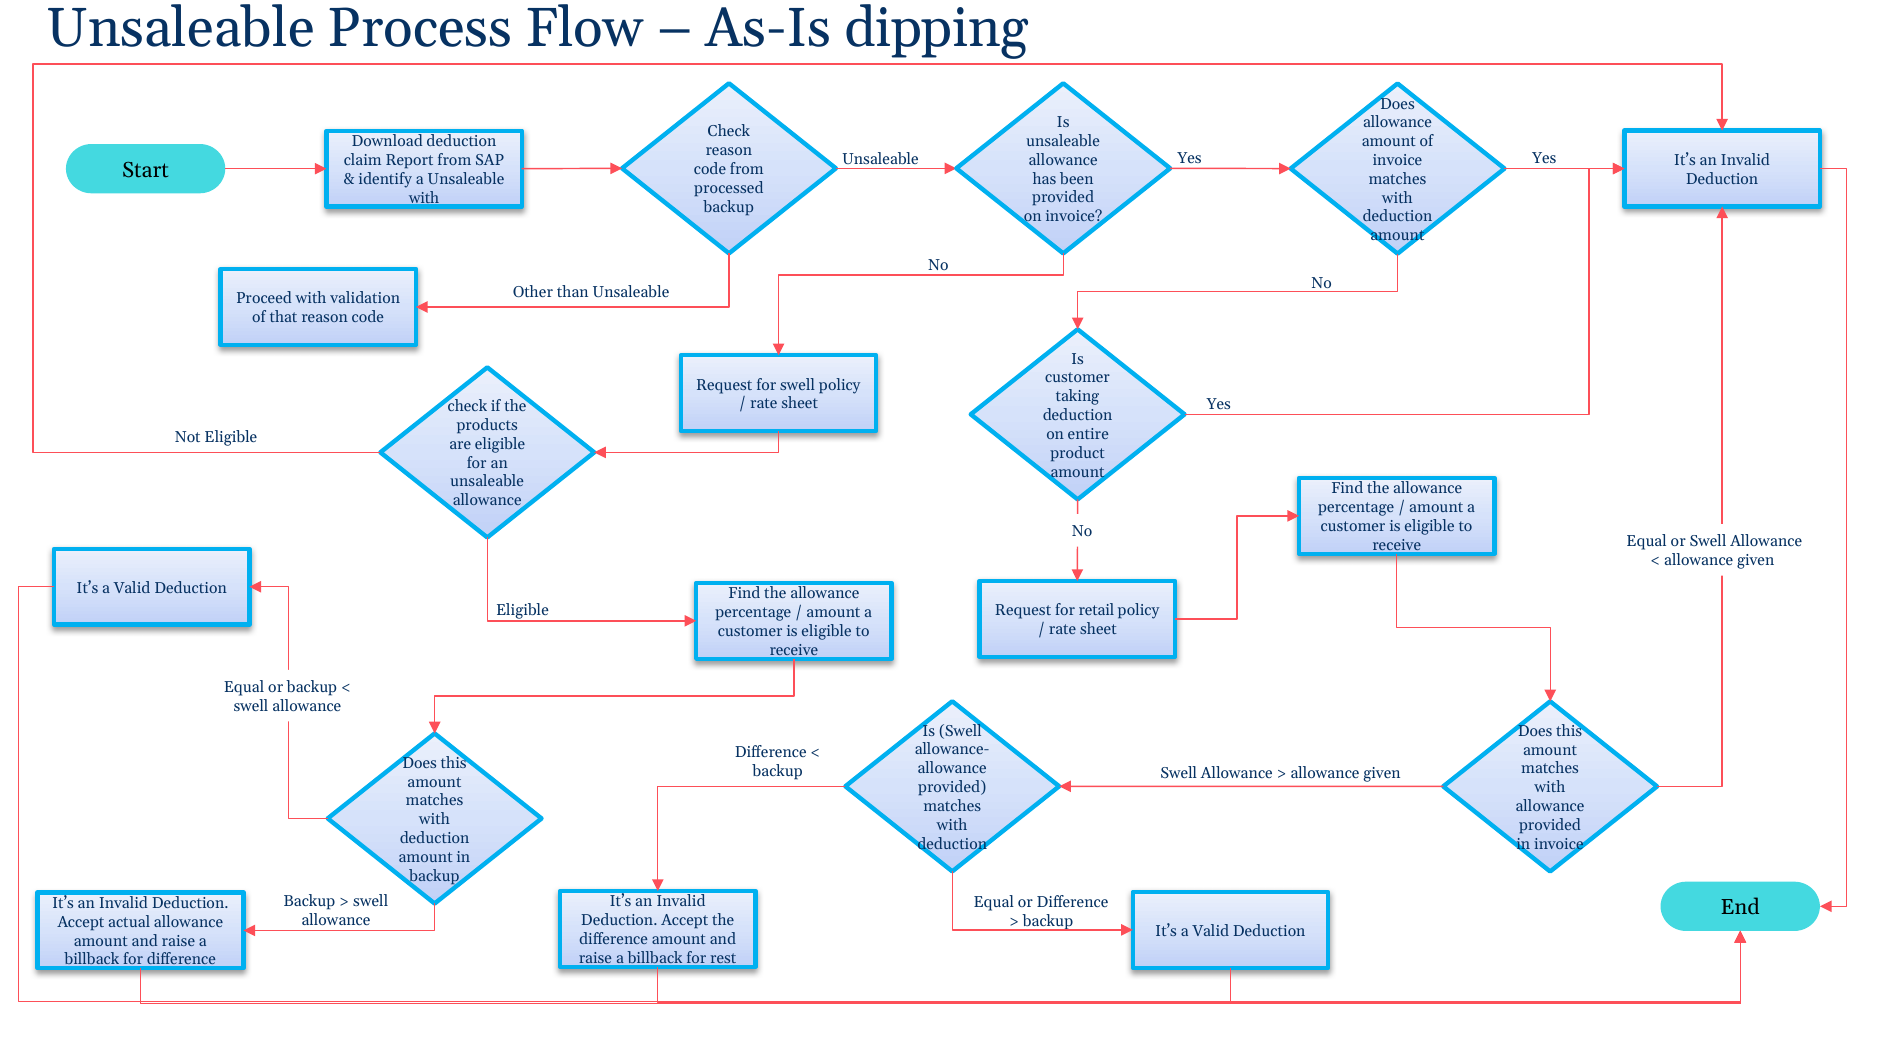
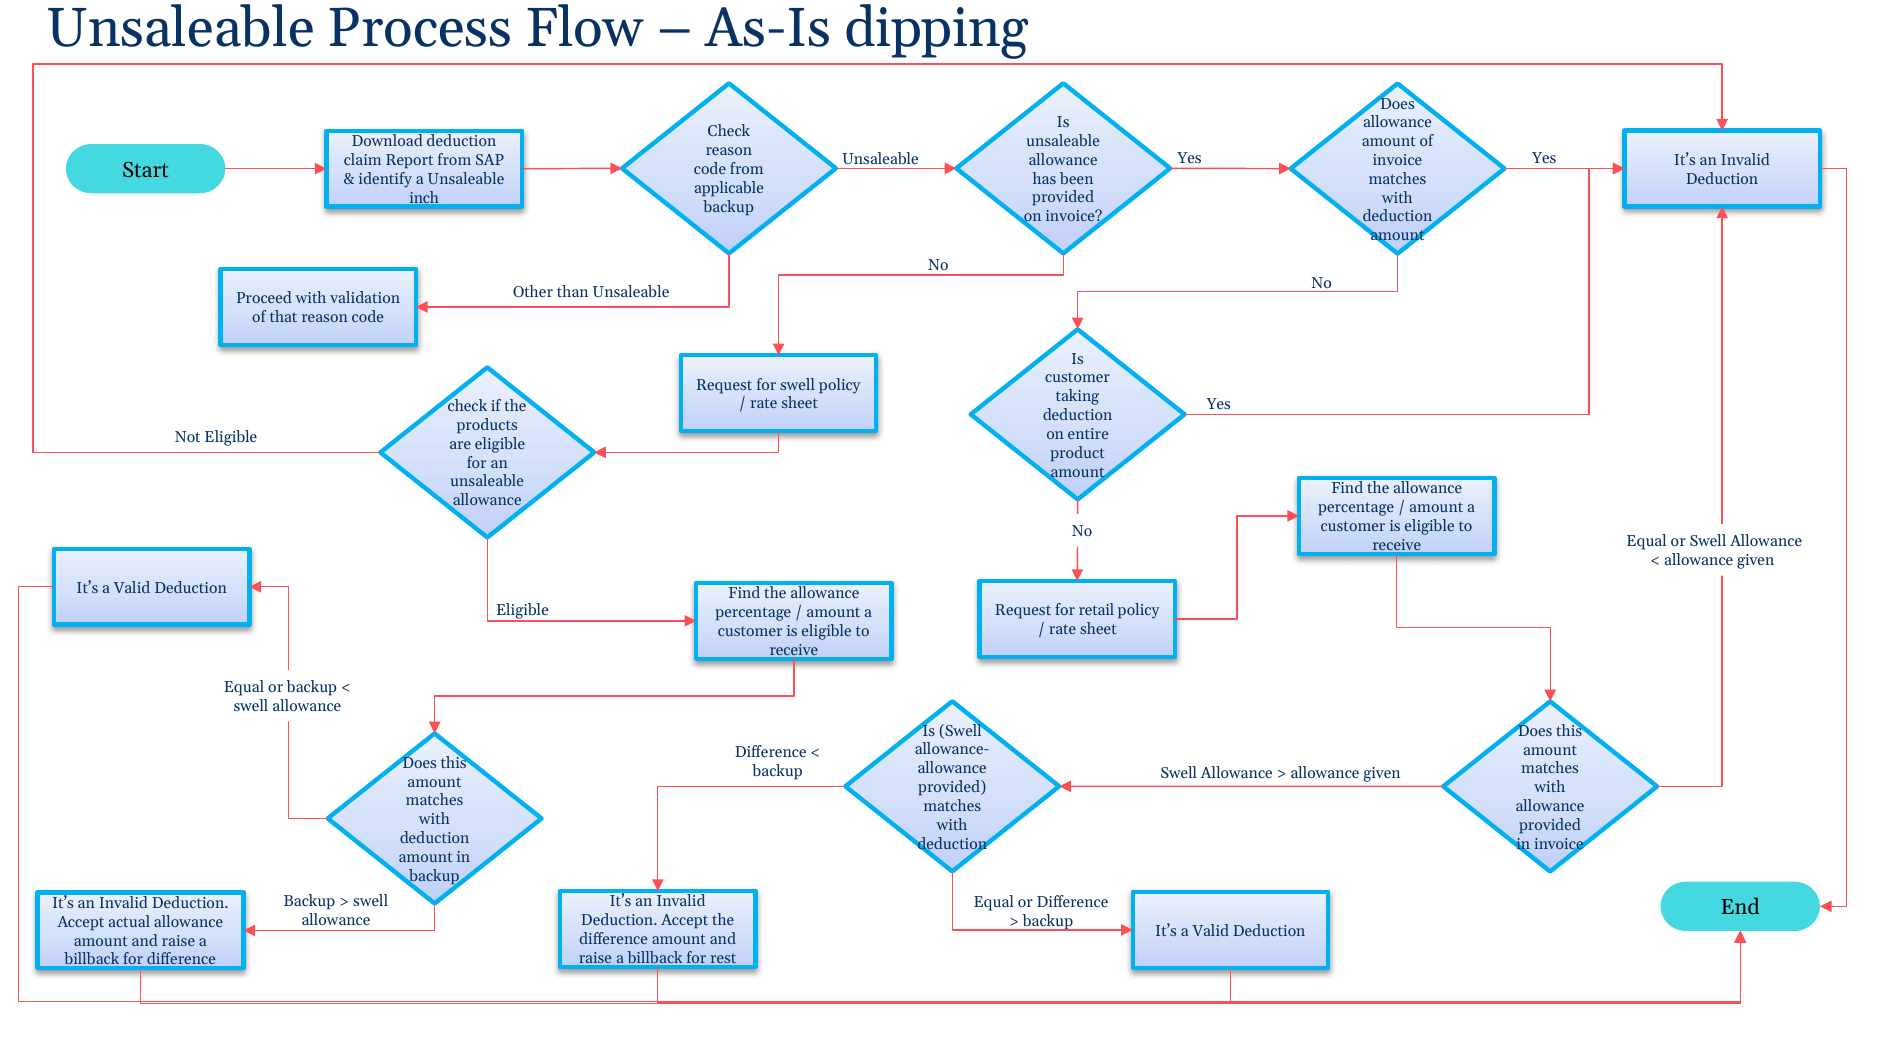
processed: processed -> applicable
with at (424, 198): with -> inch
